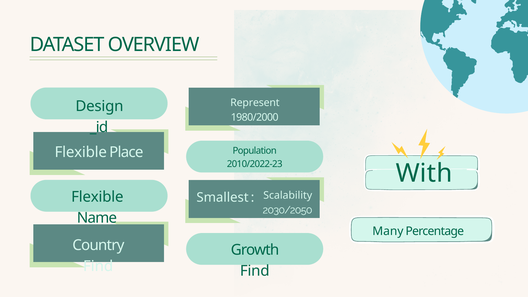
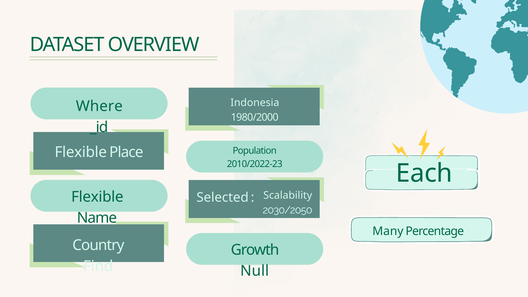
Represent: Represent -> Indonesia
Design: Design -> Where
With: With -> Each
Smallest: Smallest -> Selected
Find at (255, 271): Find -> Null
